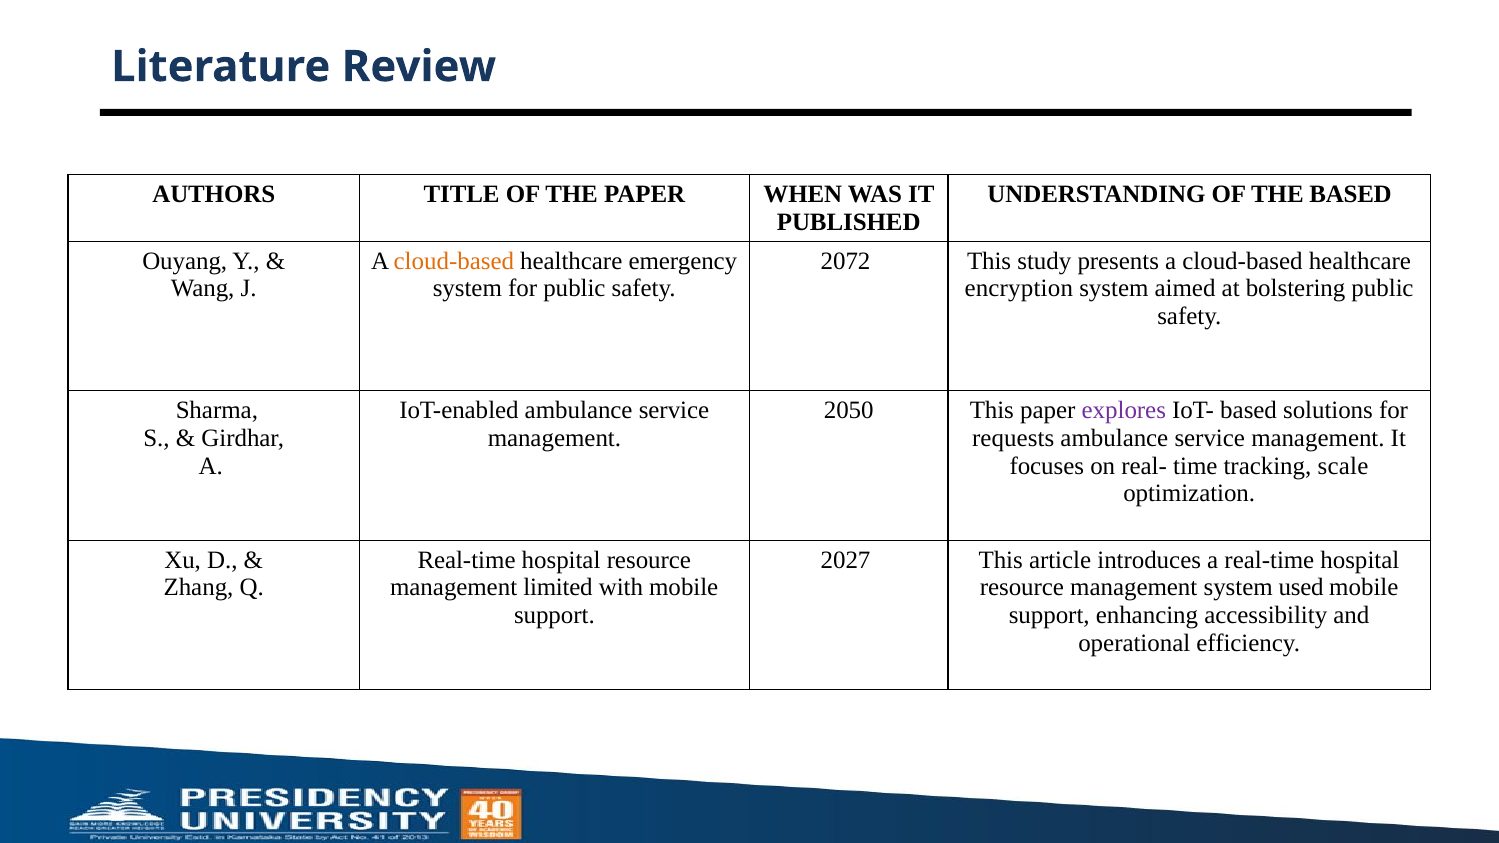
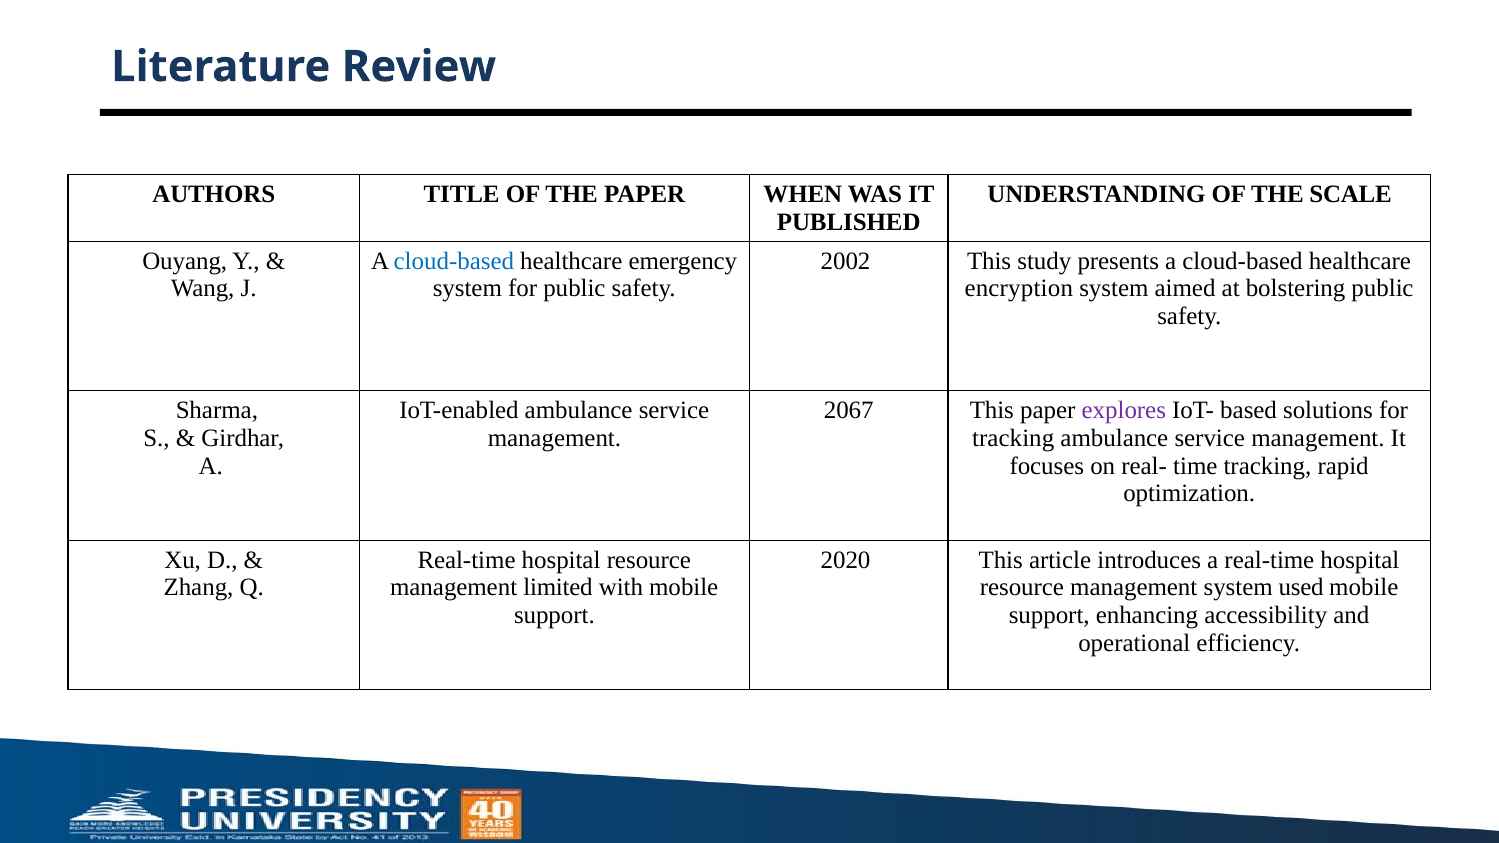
THE BASED: BASED -> SCALE
cloud-based at (454, 261) colour: orange -> blue
2072: 2072 -> 2002
2050: 2050 -> 2067
requests at (1013, 438): requests -> tracking
scale: scale -> rapid
2027: 2027 -> 2020
